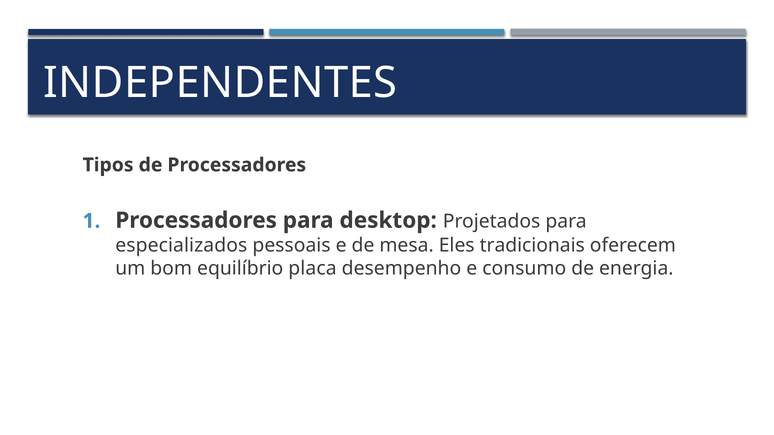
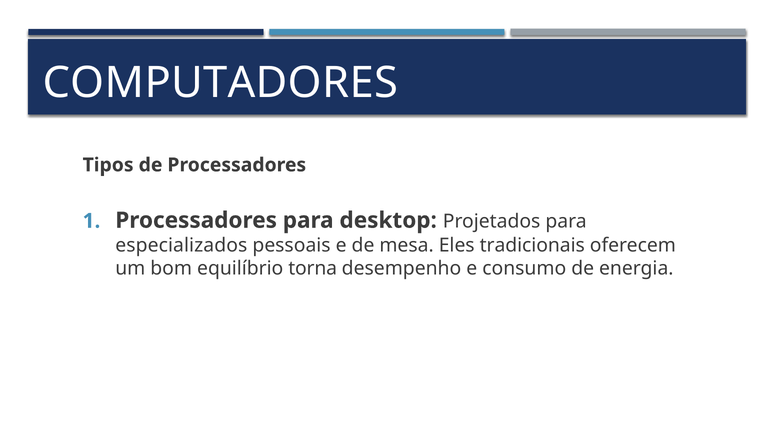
INDEPENDENTES: INDEPENDENTES -> COMPUTADORES
placa: placa -> torna
